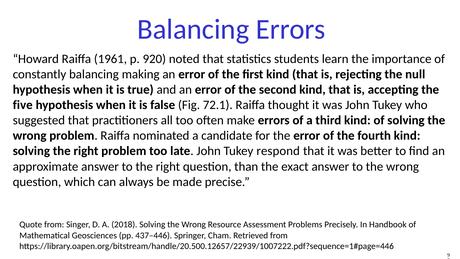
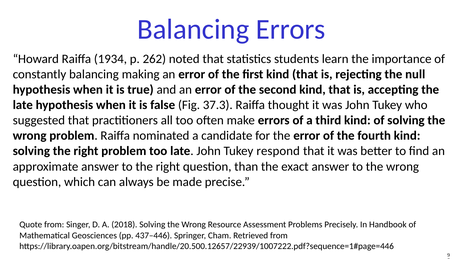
1961: 1961 -> 1934
920: 920 -> 262
five at (23, 105): five -> late
72.1: 72.1 -> 37.3
